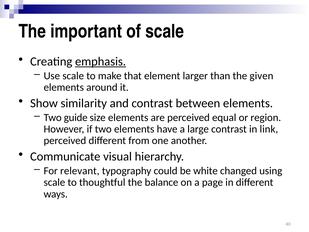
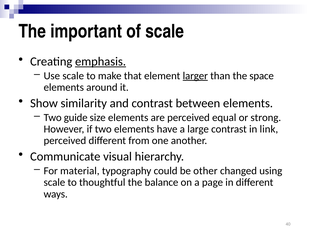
larger underline: none -> present
given: given -> space
region: region -> strong
relevant: relevant -> material
white: white -> other
